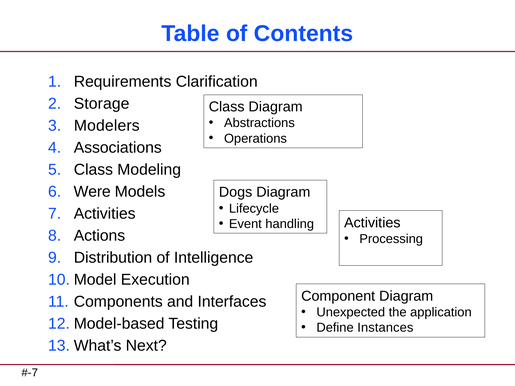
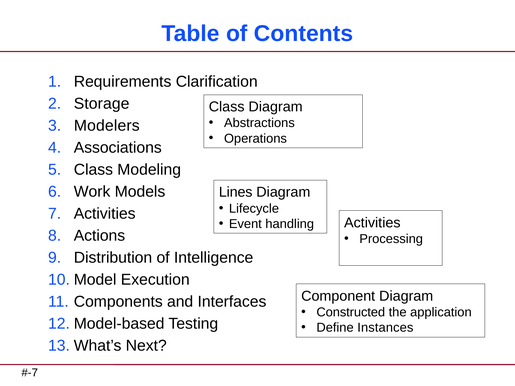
Were: Were -> Work
Dogs: Dogs -> Lines
Unexpected: Unexpected -> Constructed
